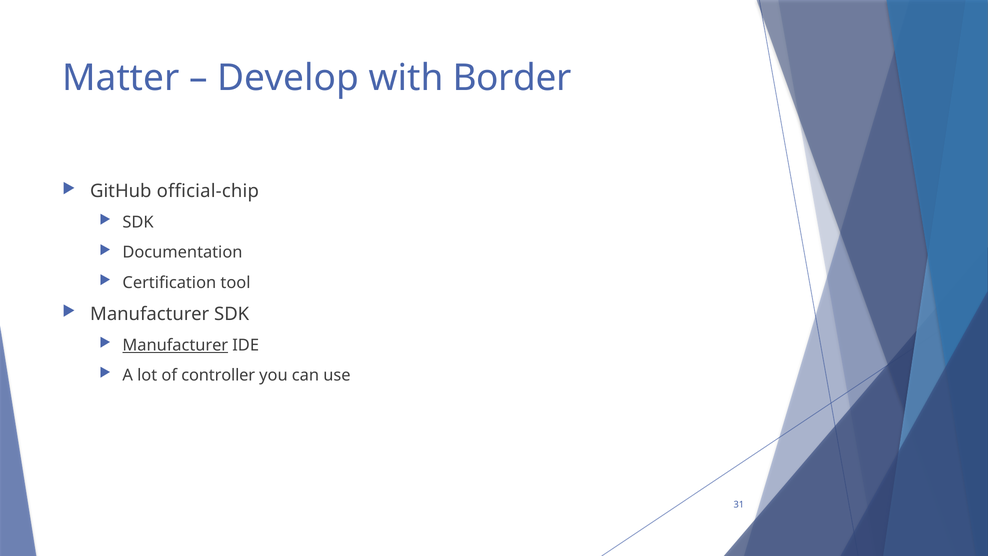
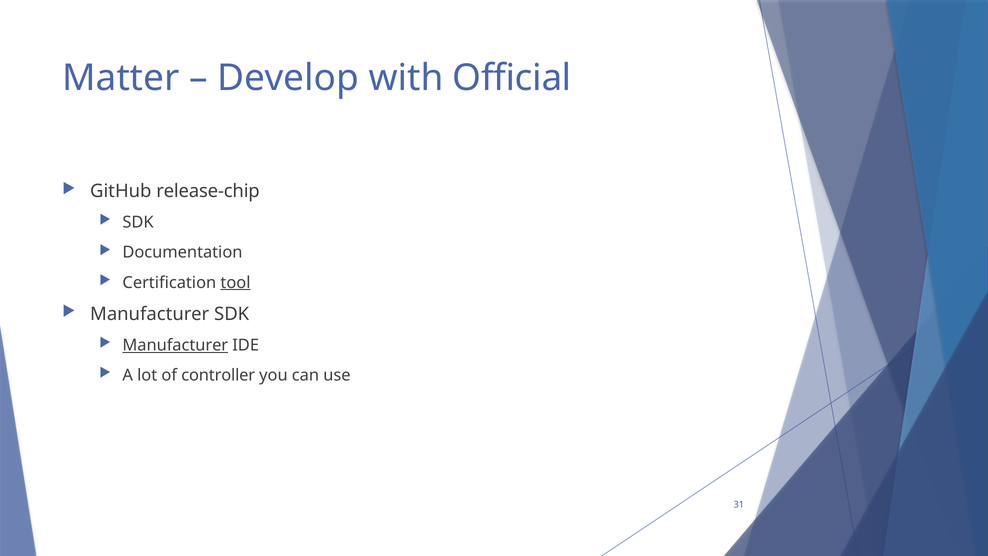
Border: Border -> Official
official-chip: official-chip -> release-chip
tool underline: none -> present
